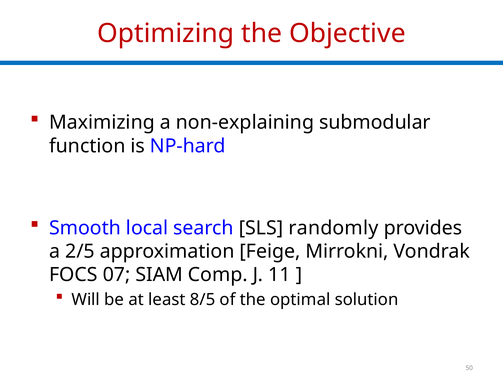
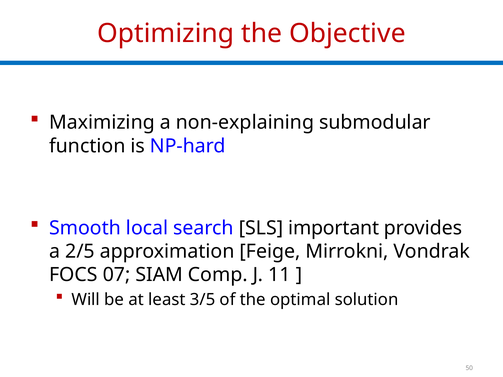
randomly: randomly -> important
8/5: 8/5 -> 3/5
